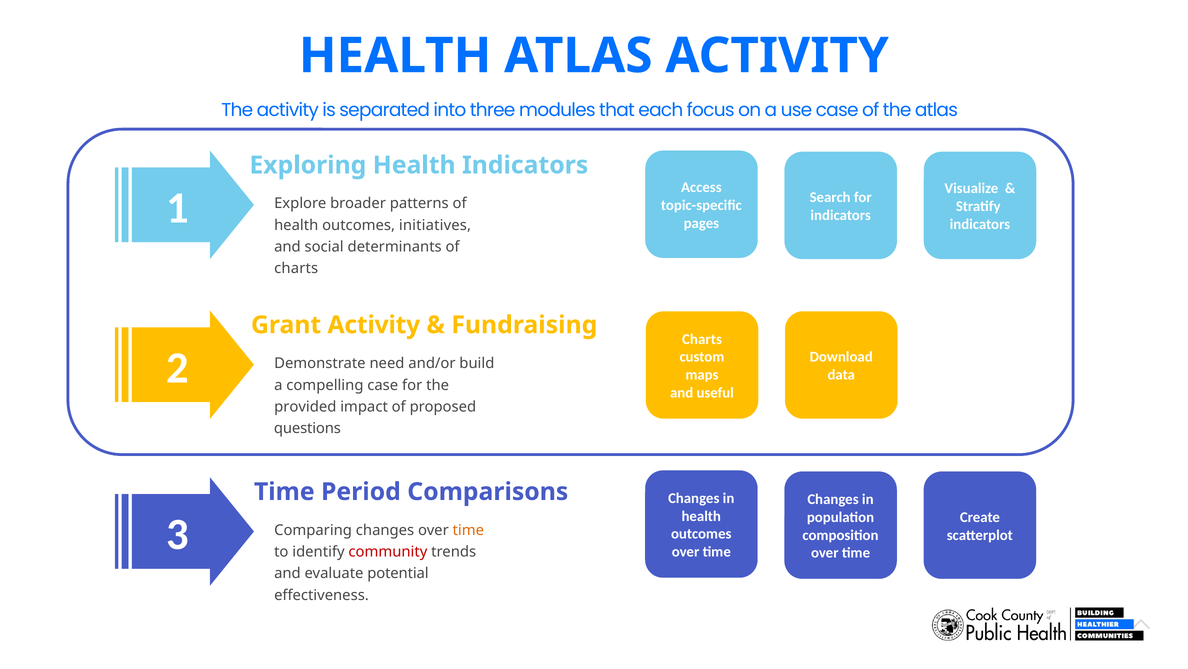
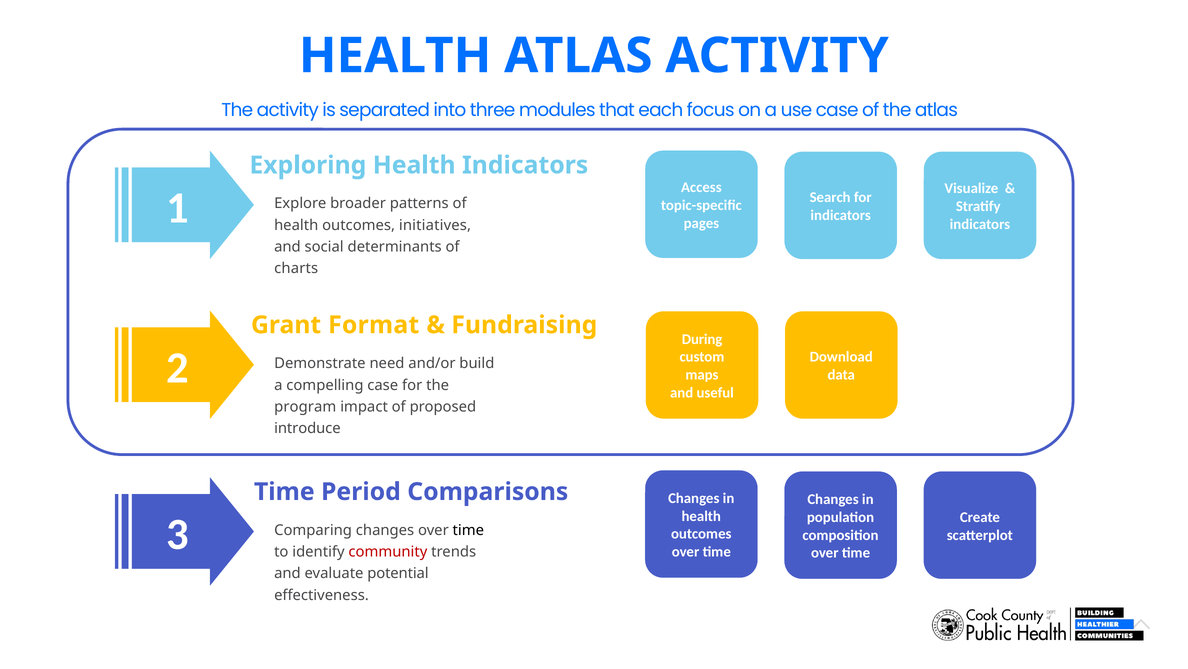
Grant Activity: Activity -> Format
Charts at (702, 339): Charts -> During
provided: provided -> program
questions: questions -> introduce
time at (468, 530) colour: orange -> black
